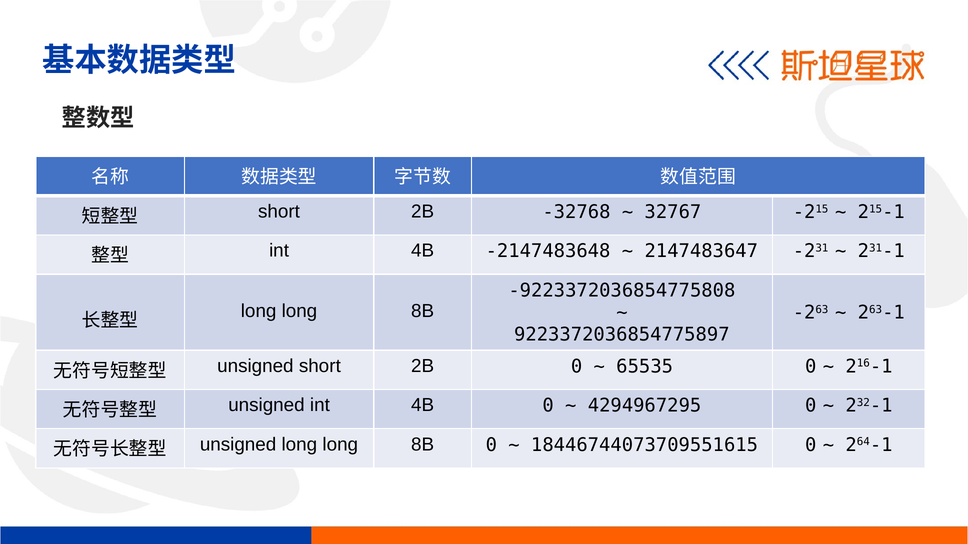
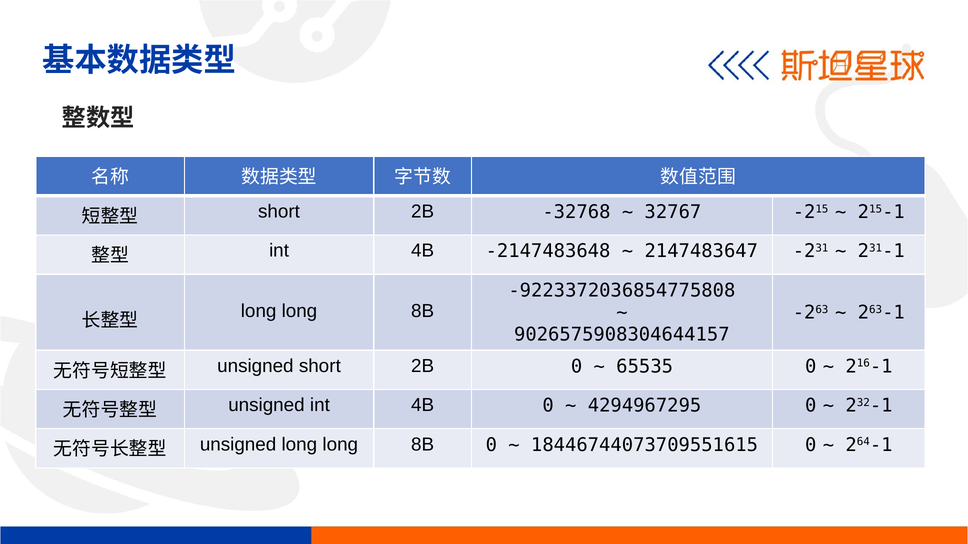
9223372036854775897: 9223372036854775897 -> 9026575908304644157
